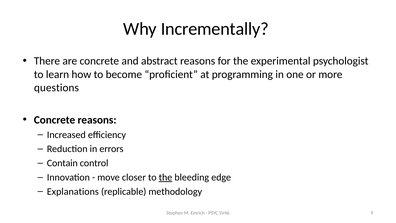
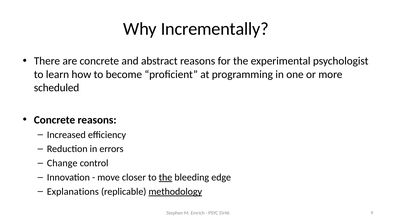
questions: questions -> scheduled
Contain: Contain -> Change
methodology underline: none -> present
